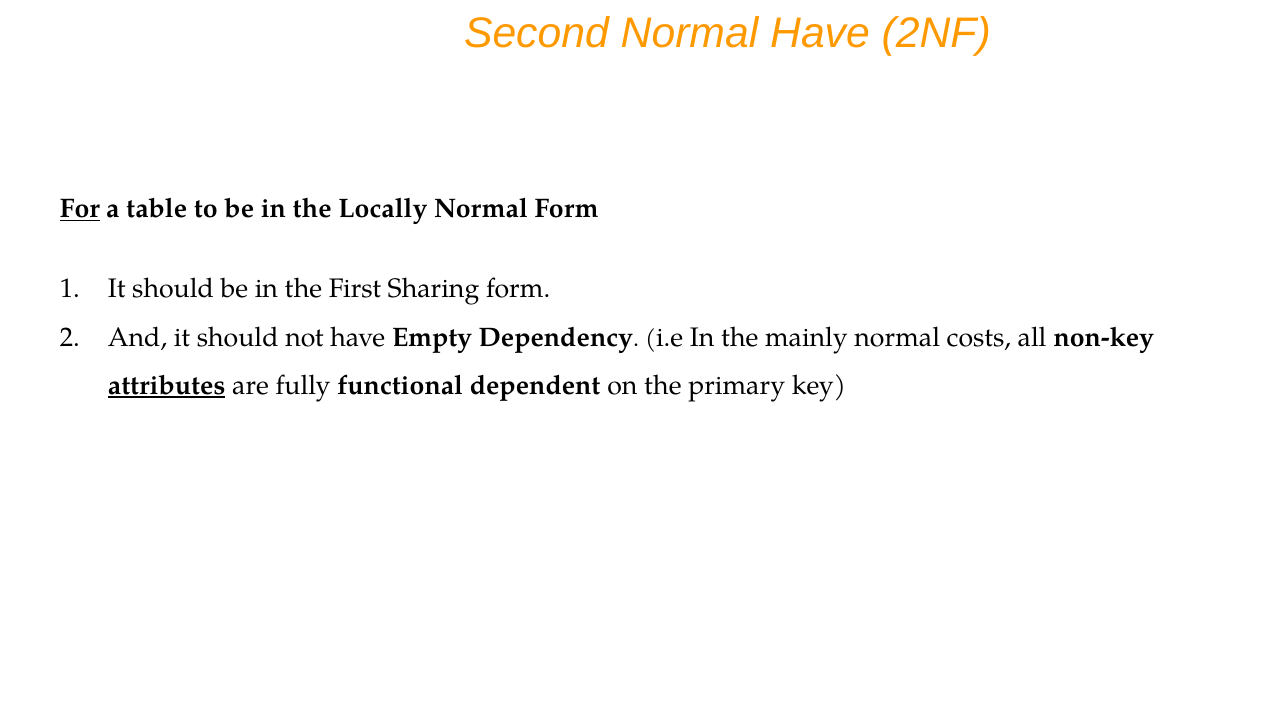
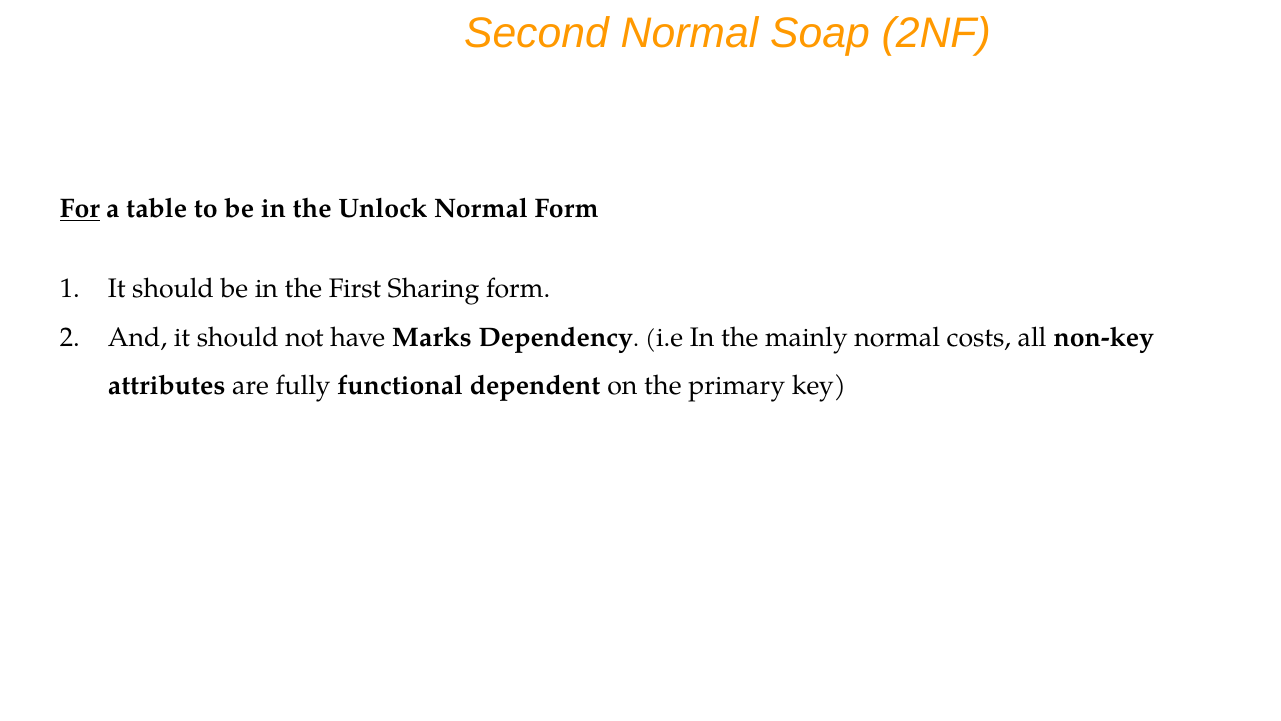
Normal Have: Have -> Soap
Locally: Locally -> Unlock
Empty: Empty -> Marks
attributes underline: present -> none
